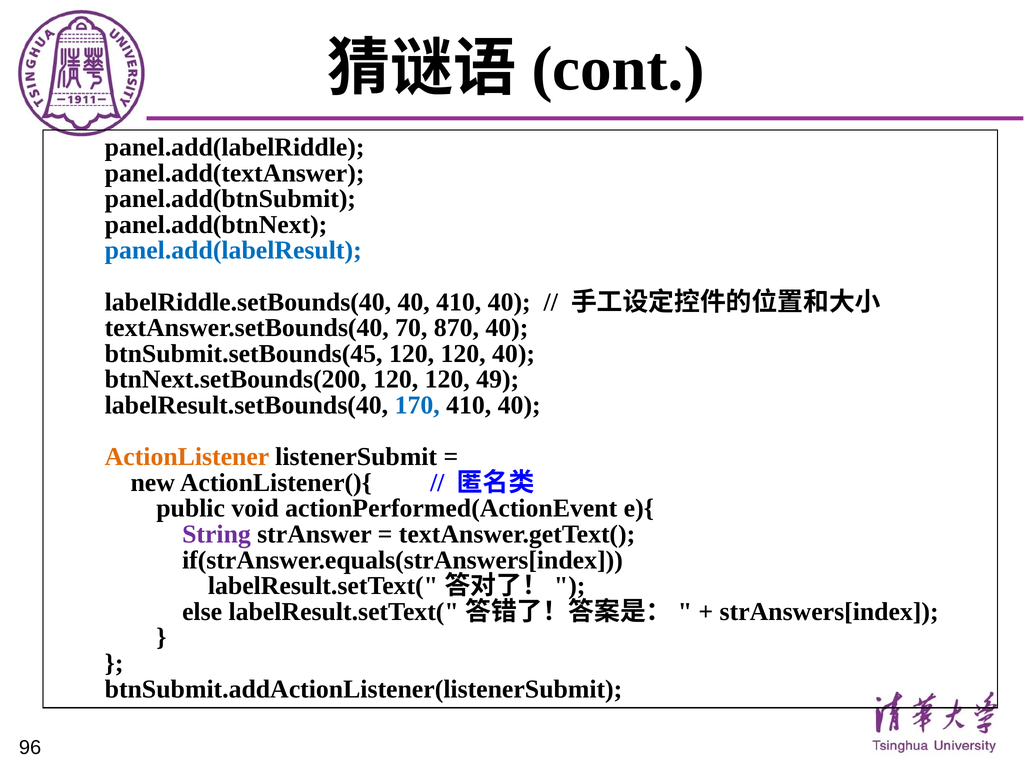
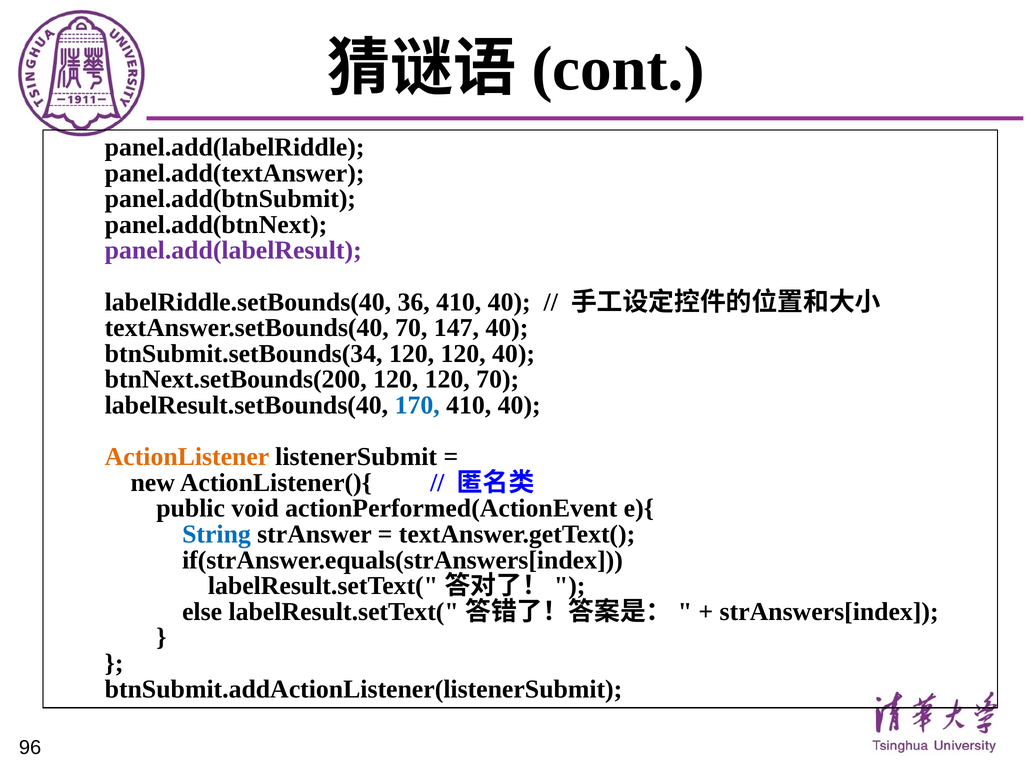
panel.add(labelResult colour: blue -> purple
labelRiddle.setBounds(40 40: 40 -> 36
870: 870 -> 147
btnSubmit.setBounds(45: btnSubmit.setBounds(45 -> btnSubmit.setBounds(34
120 49: 49 -> 70
String colour: purple -> blue
